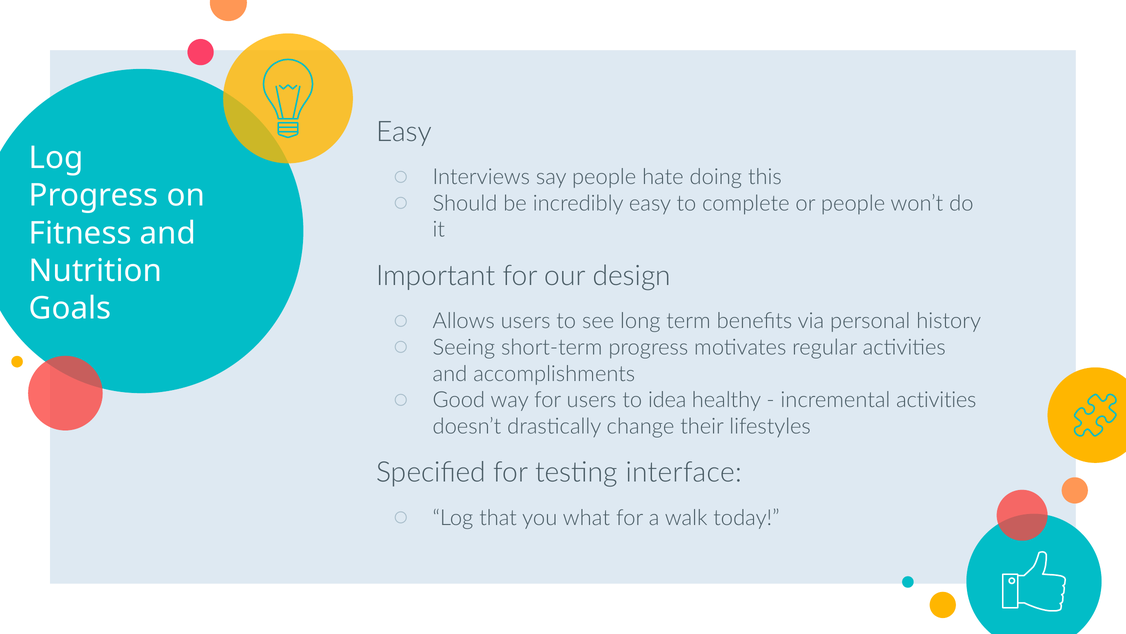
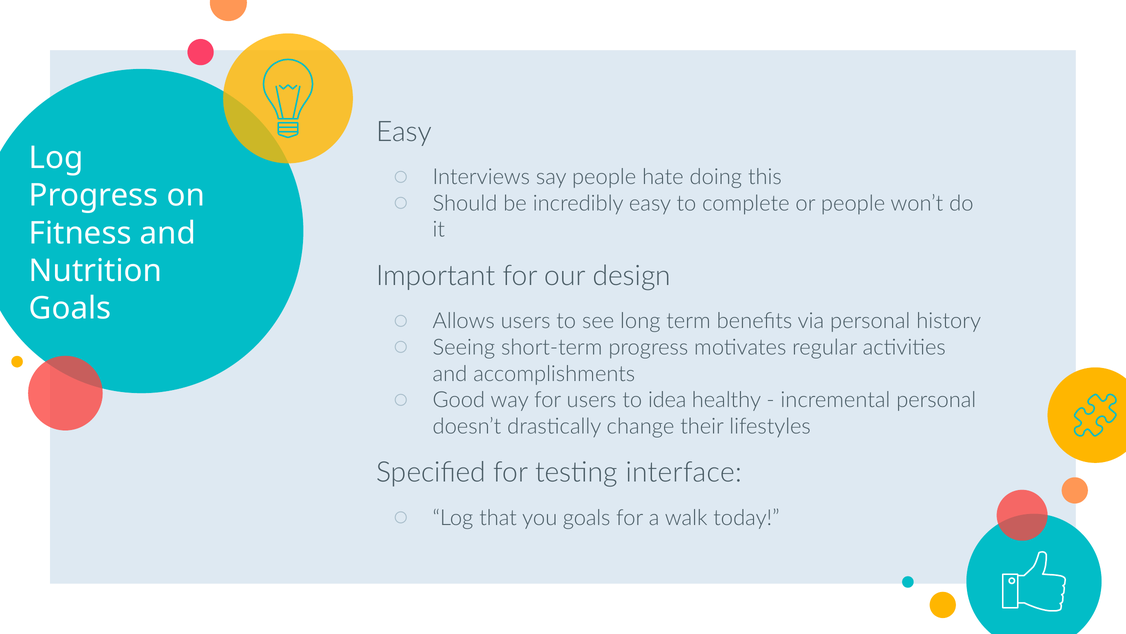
incremental activities: activities -> personal
you what: what -> goals
